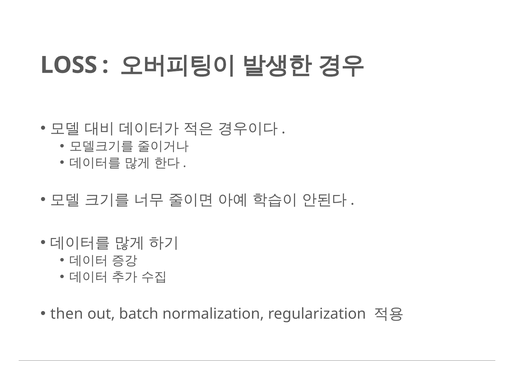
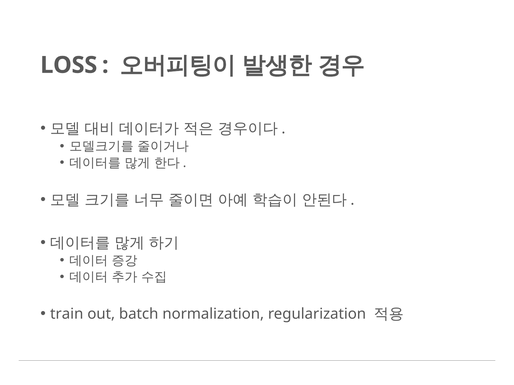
then: then -> train
